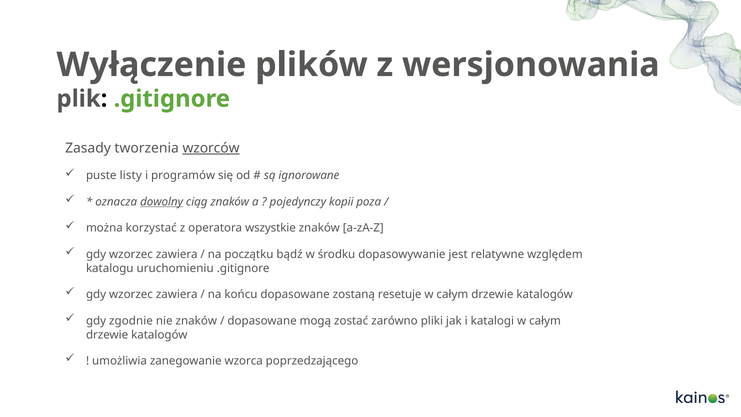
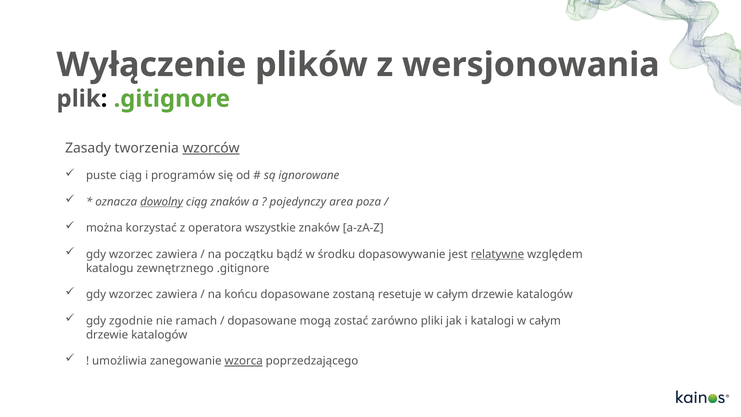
puste listy: listy -> ciąg
kopii: kopii -> area
relatywne underline: none -> present
uruchomieniu: uruchomieniu -> zewnętrznego
nie znaków: znaków -> ramach
wzorca underline: none -> present
